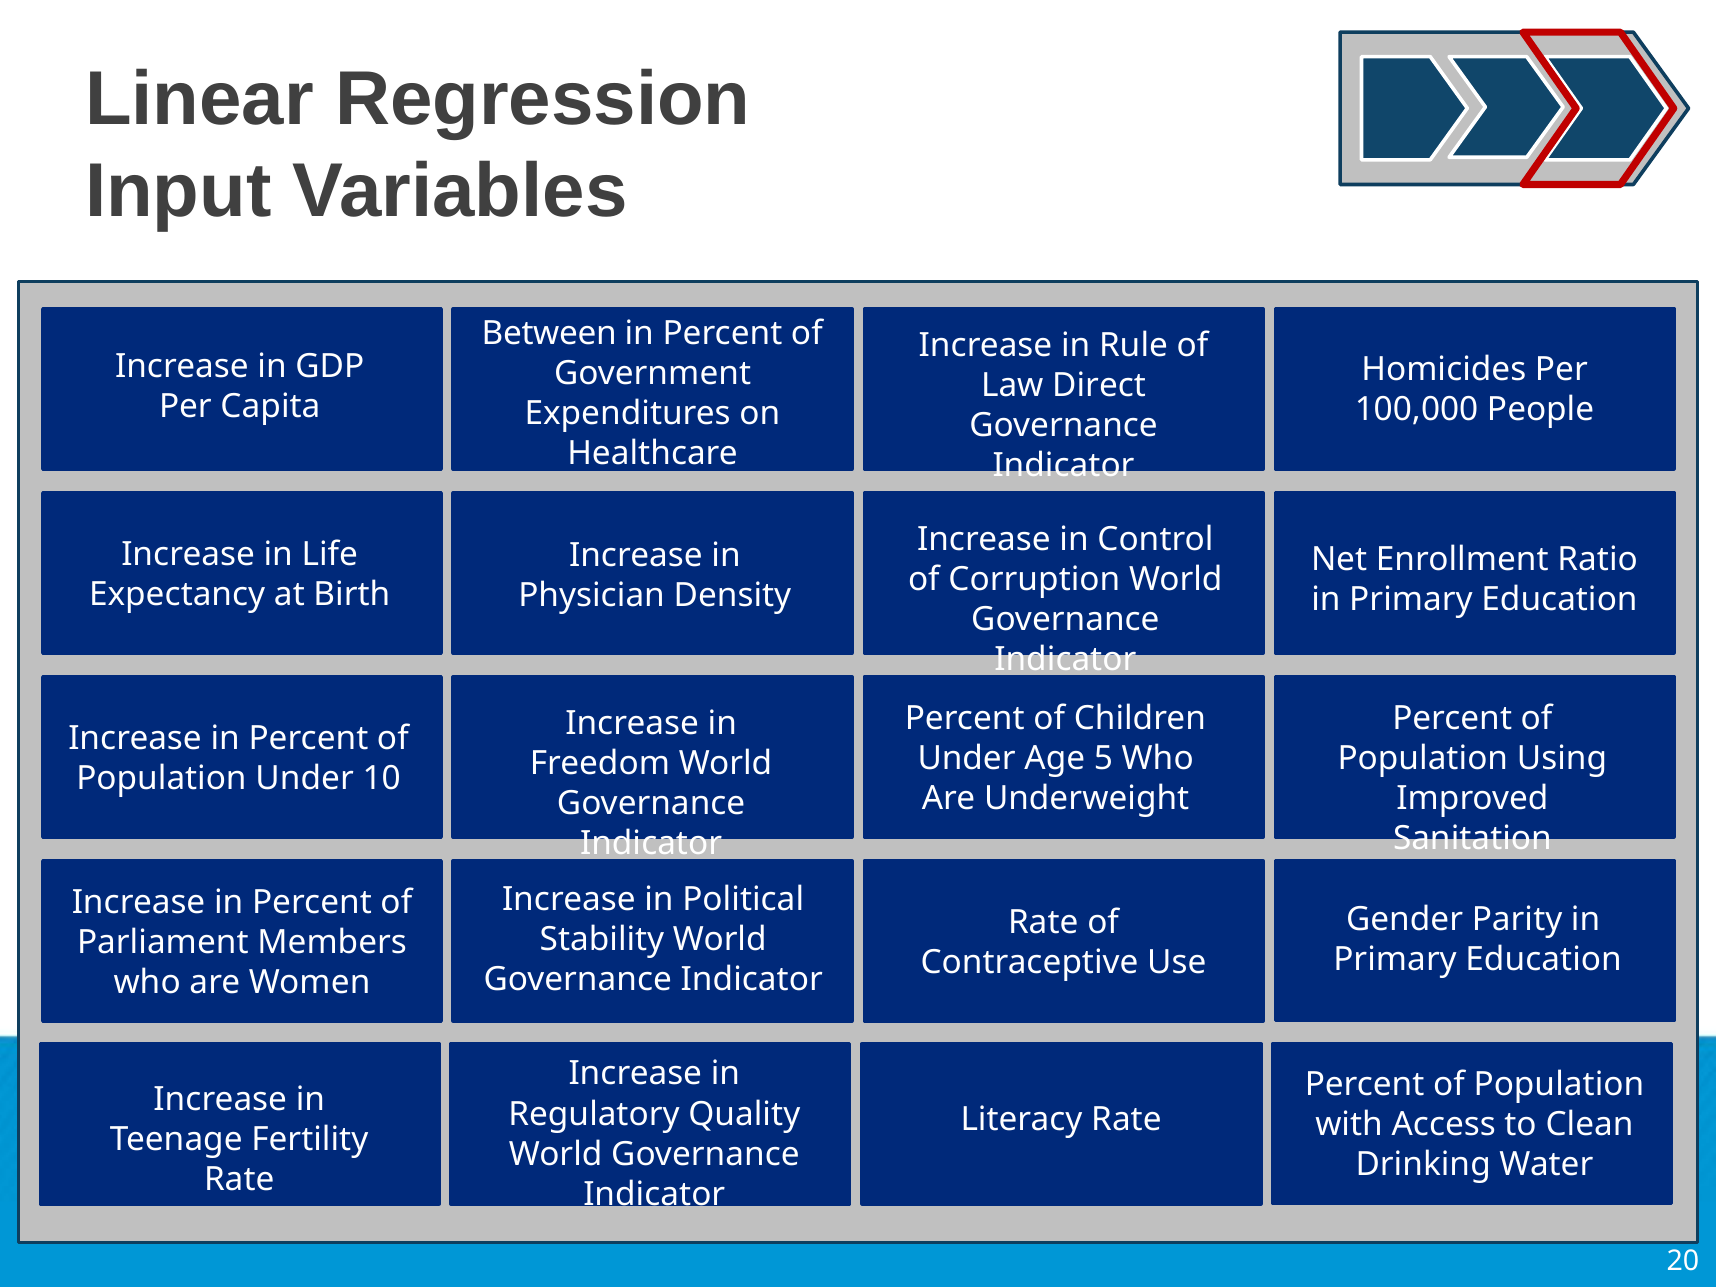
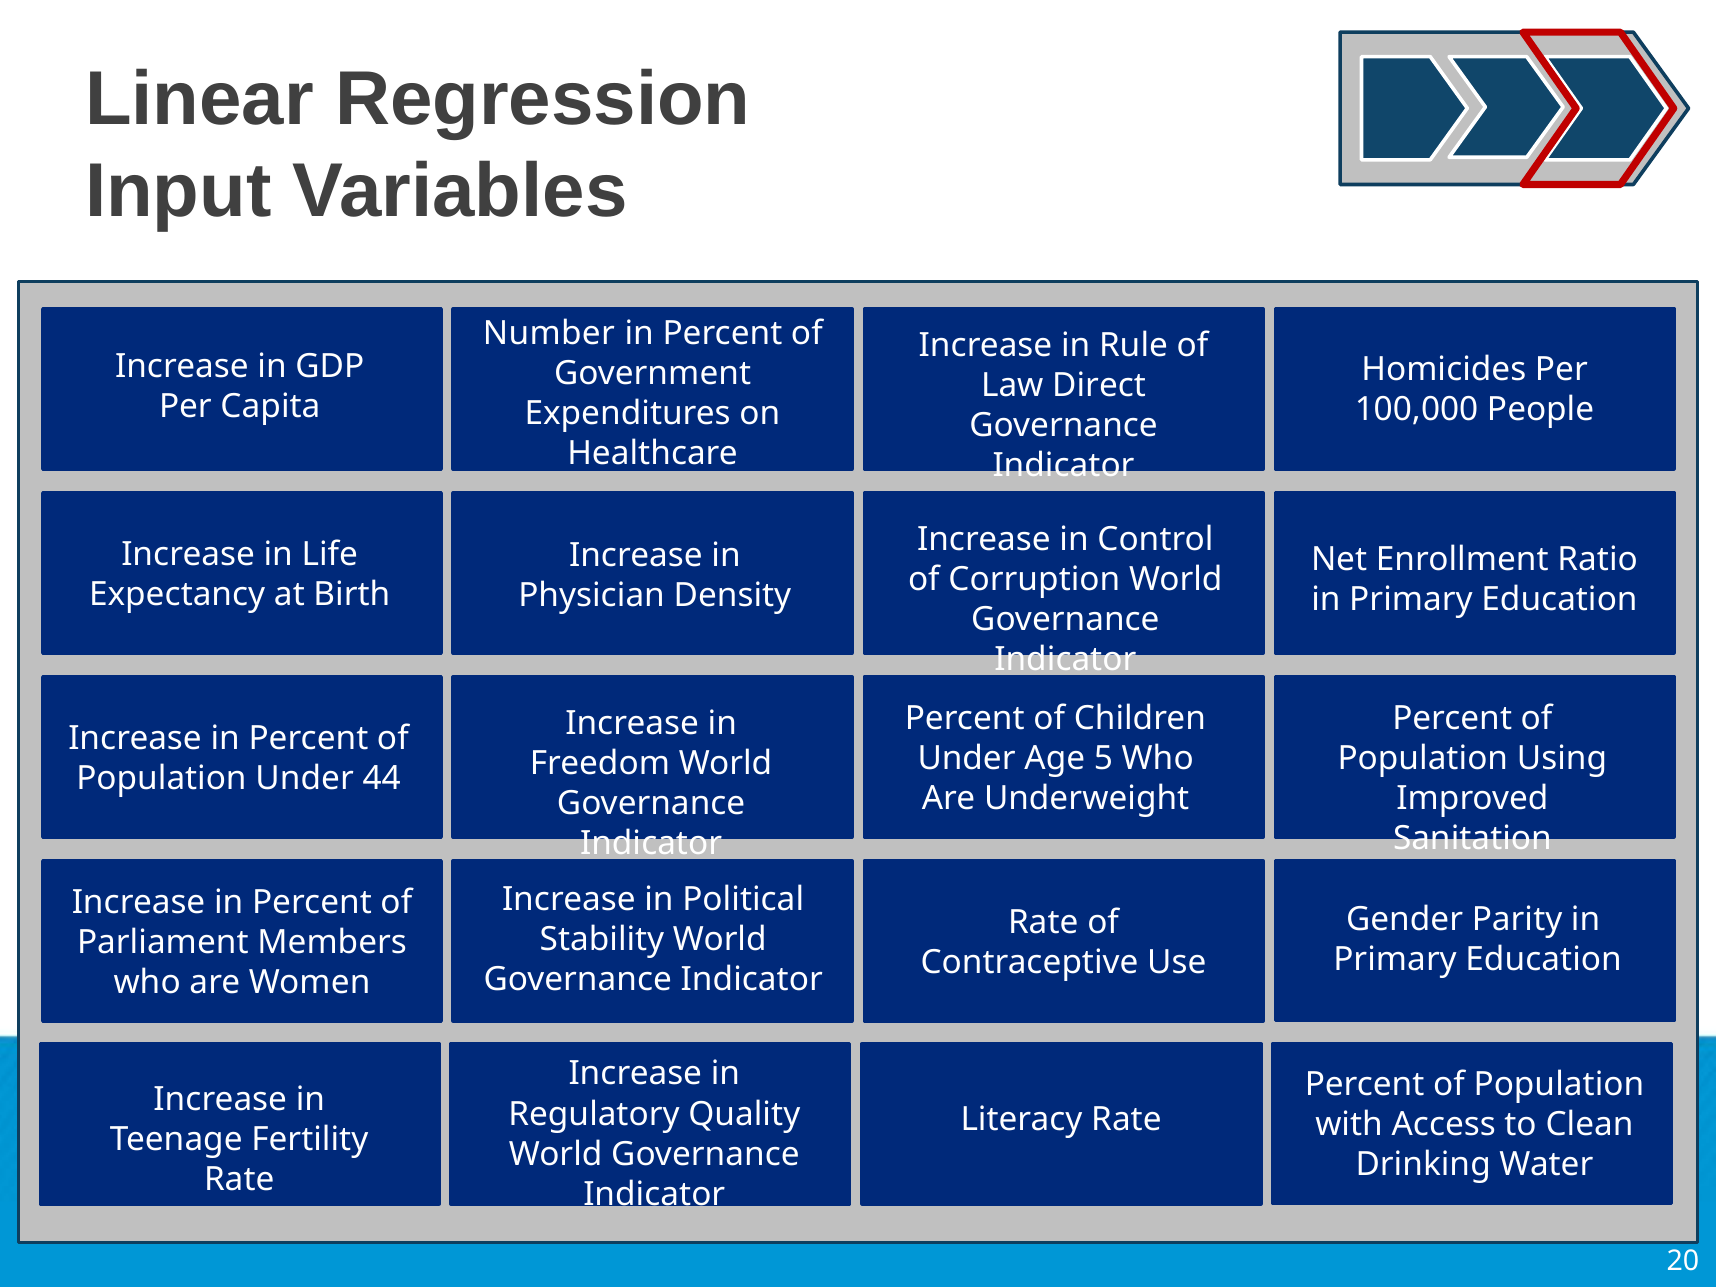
Between: Between -> Number
10: 10 -> 44
